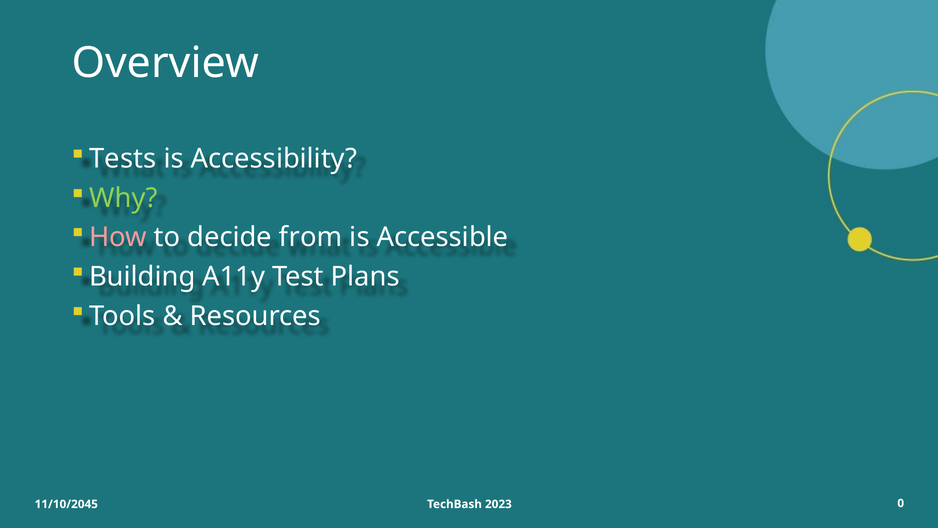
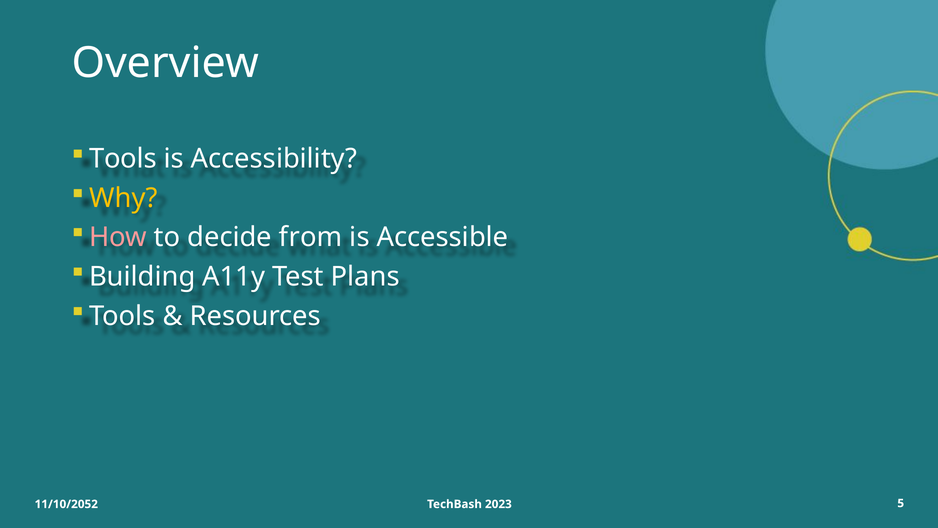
Tests at (123, 159): Tests -> Tools
Why colour: light green -> yellow
11/10/2045: 11/10/2045 -> 11/10/2052
0: 0 -> 5
